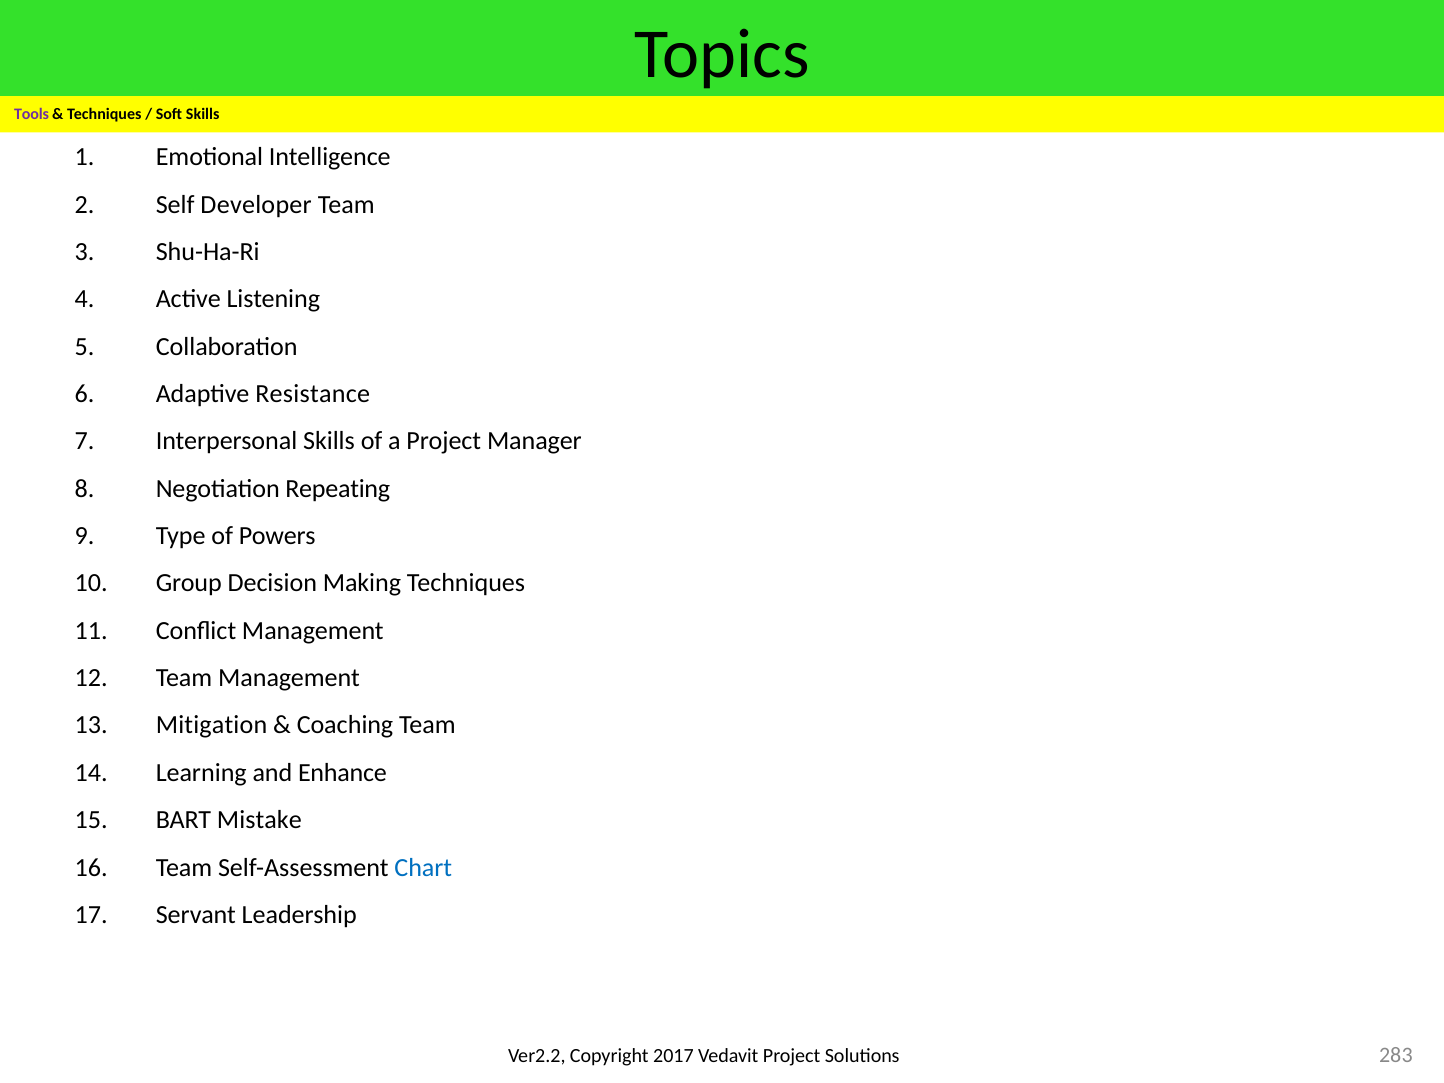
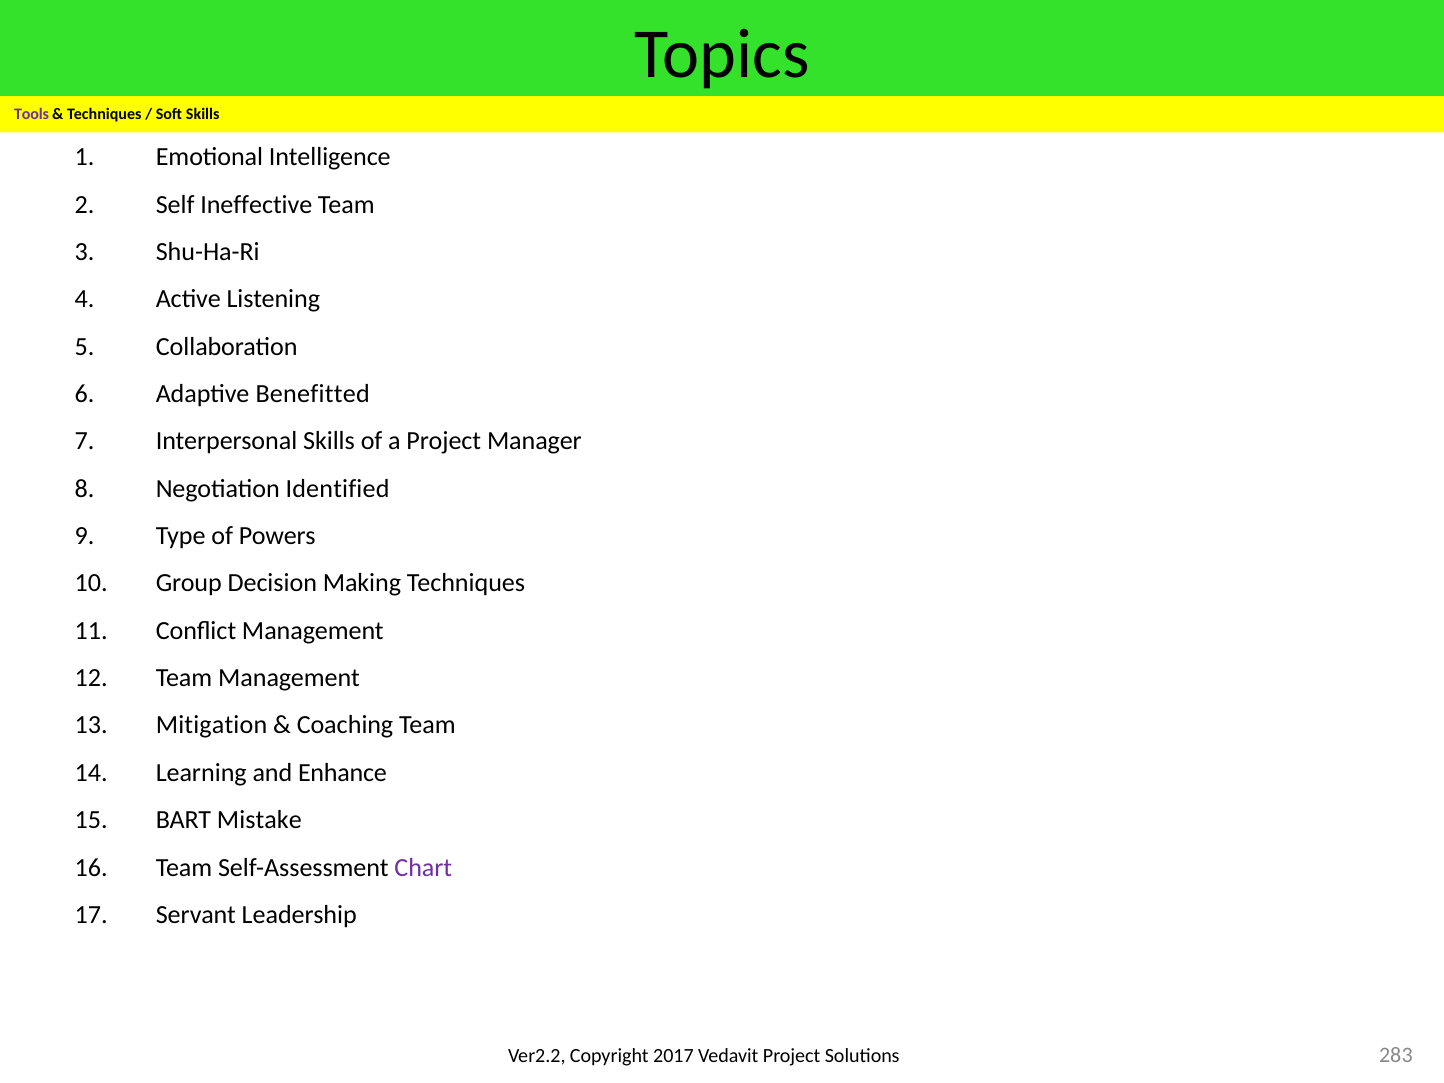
Developer: Developer -> Ineffective
Resistance: Resistance -> Benefitted
Repeating: Repeating -> Identified
Chart colour: blue -> purple
